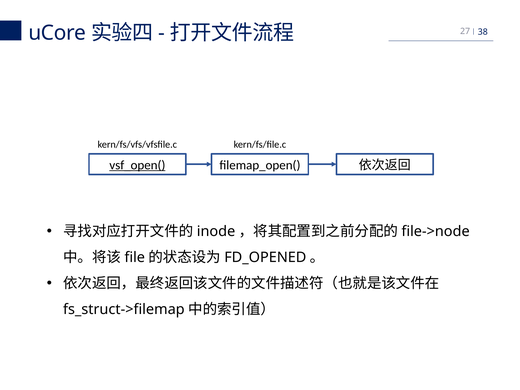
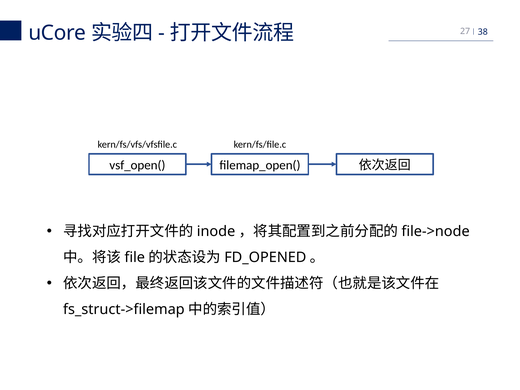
vsf_open( underline: present -> none
